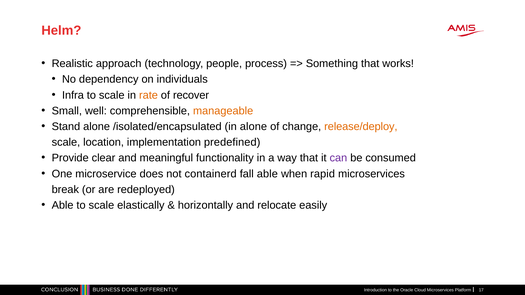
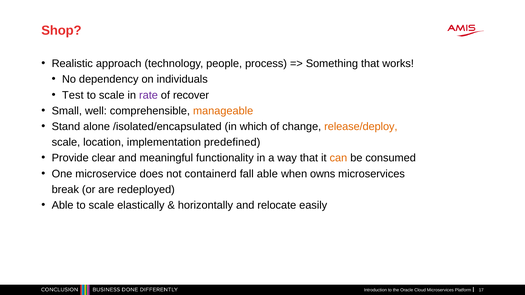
Helm: Helm -> Shop
Infra: Infra -> Test
rate colour: orange -> purple
in alone: alone -> which
can colour: purple -> orange
rapid: rapid -> owns
